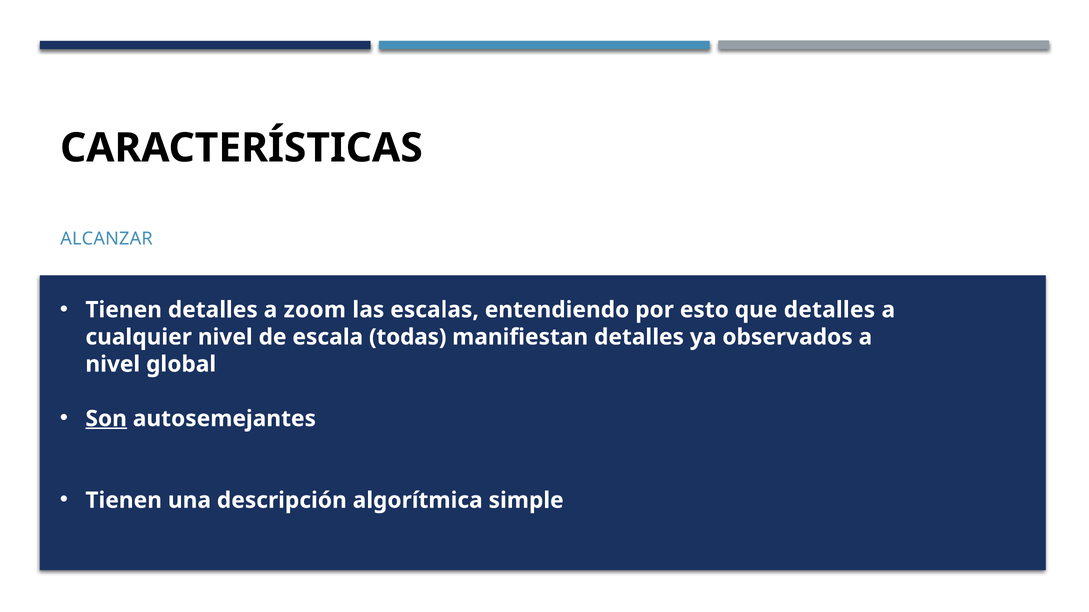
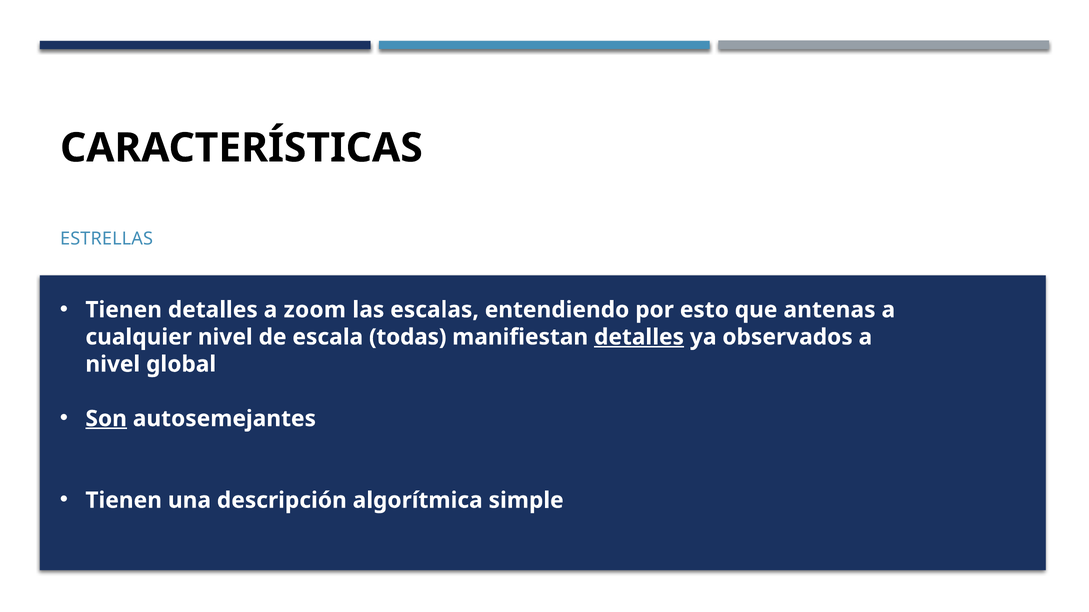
ALCANZAR: ALCANZAR -> ESTRELLAS
que detalles: detalles -> antenas
detalles at (639, 337) underline: none -> present
